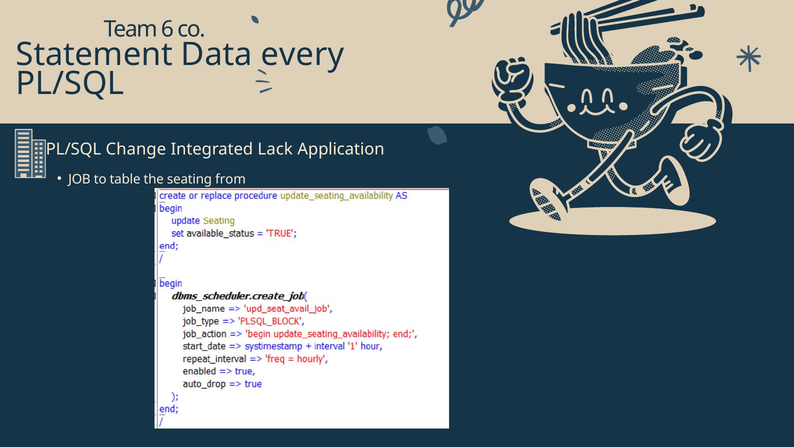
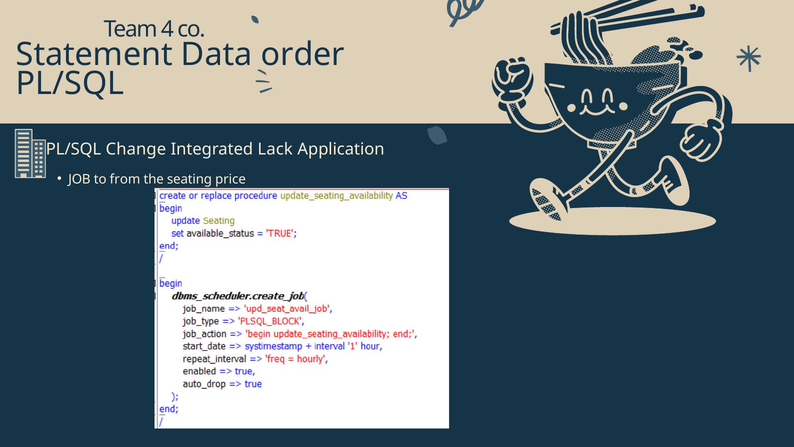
6: 6 -> 4
every: every -> order
table: table -> from
from: from -> price
